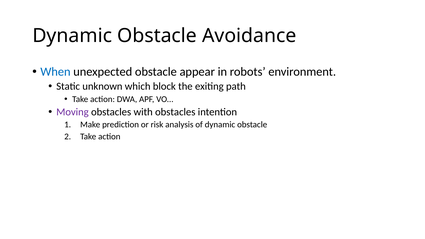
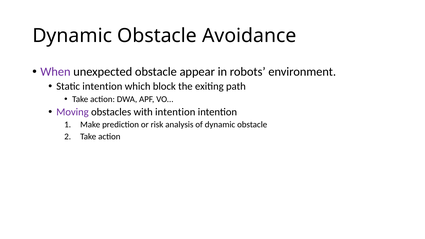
When colour: blue -> purple
Static unknown: unknown -> intention
with obstacles: obstacles -> intention
